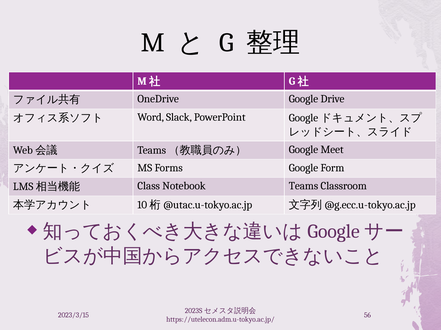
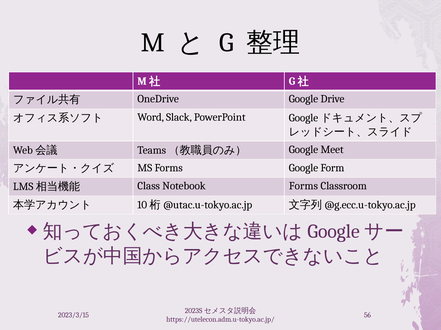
Notebook Teams: Teams -> Forms
